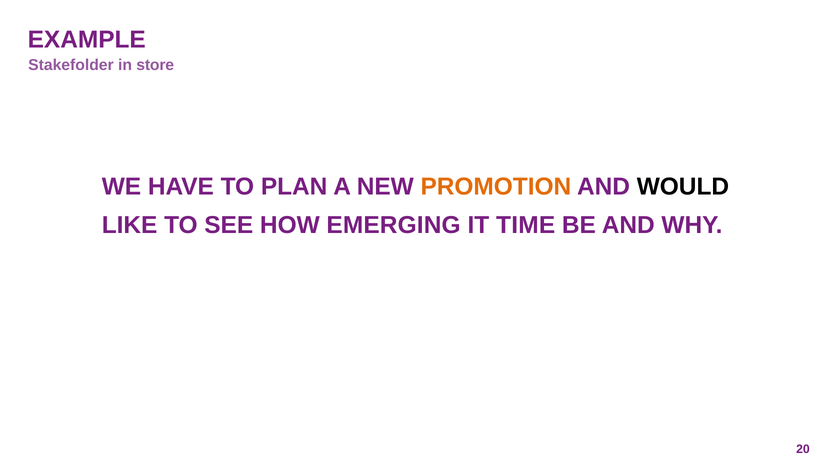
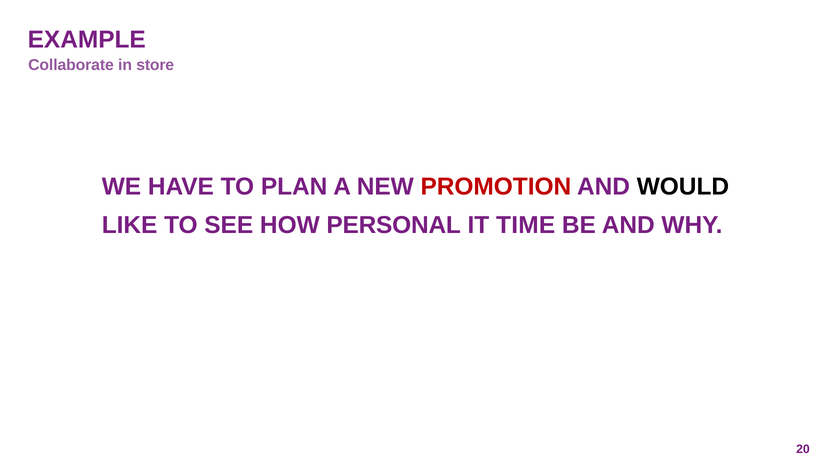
Stakefolder: Stakefolder -> Collaborate
PROMOTION colour: orange -> red
EMERGING: EMERGING -> PERSONAL
